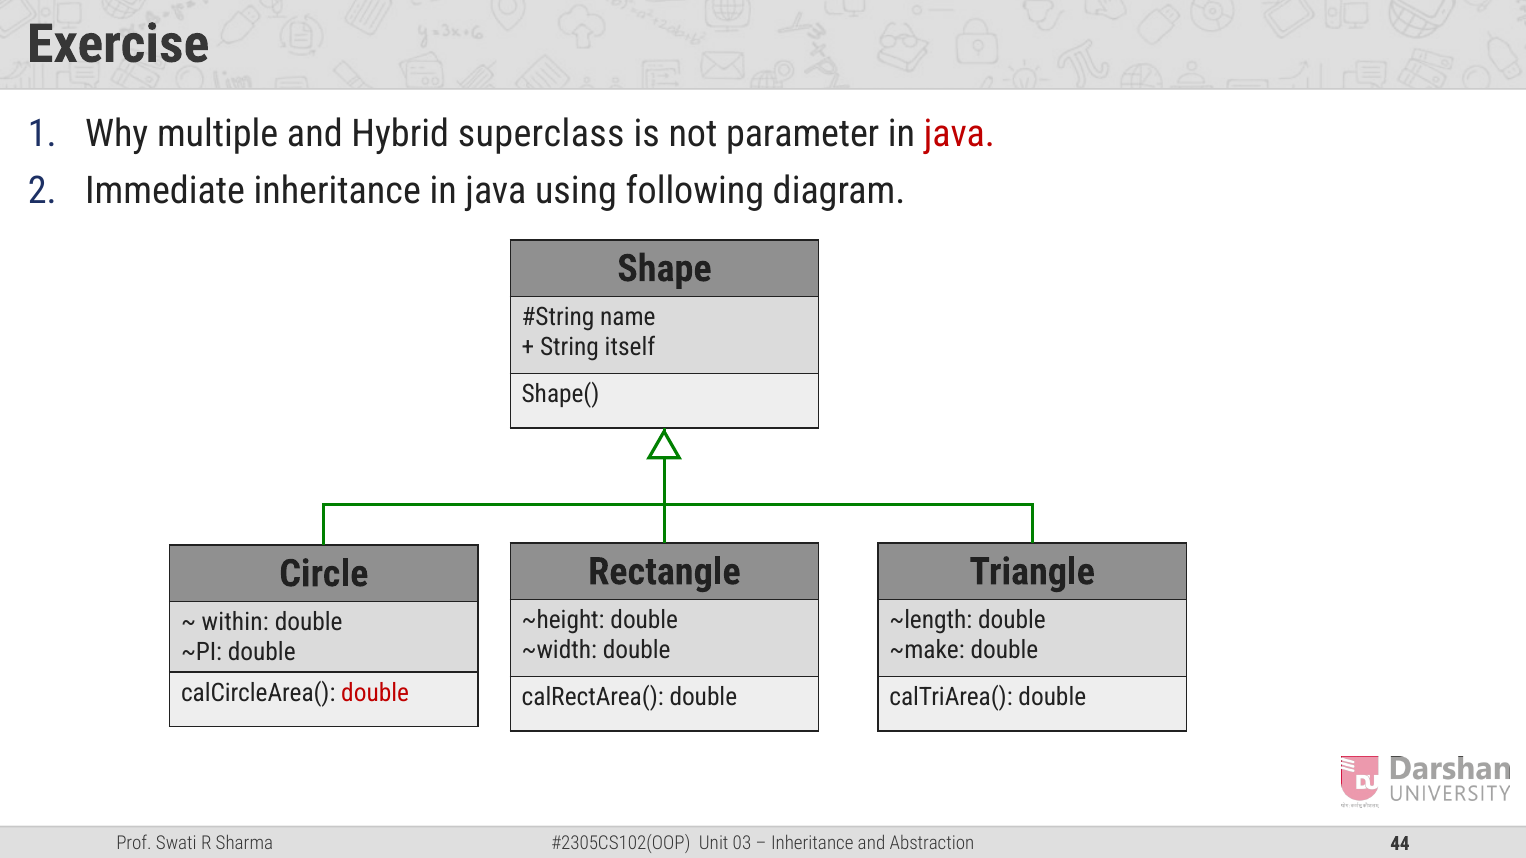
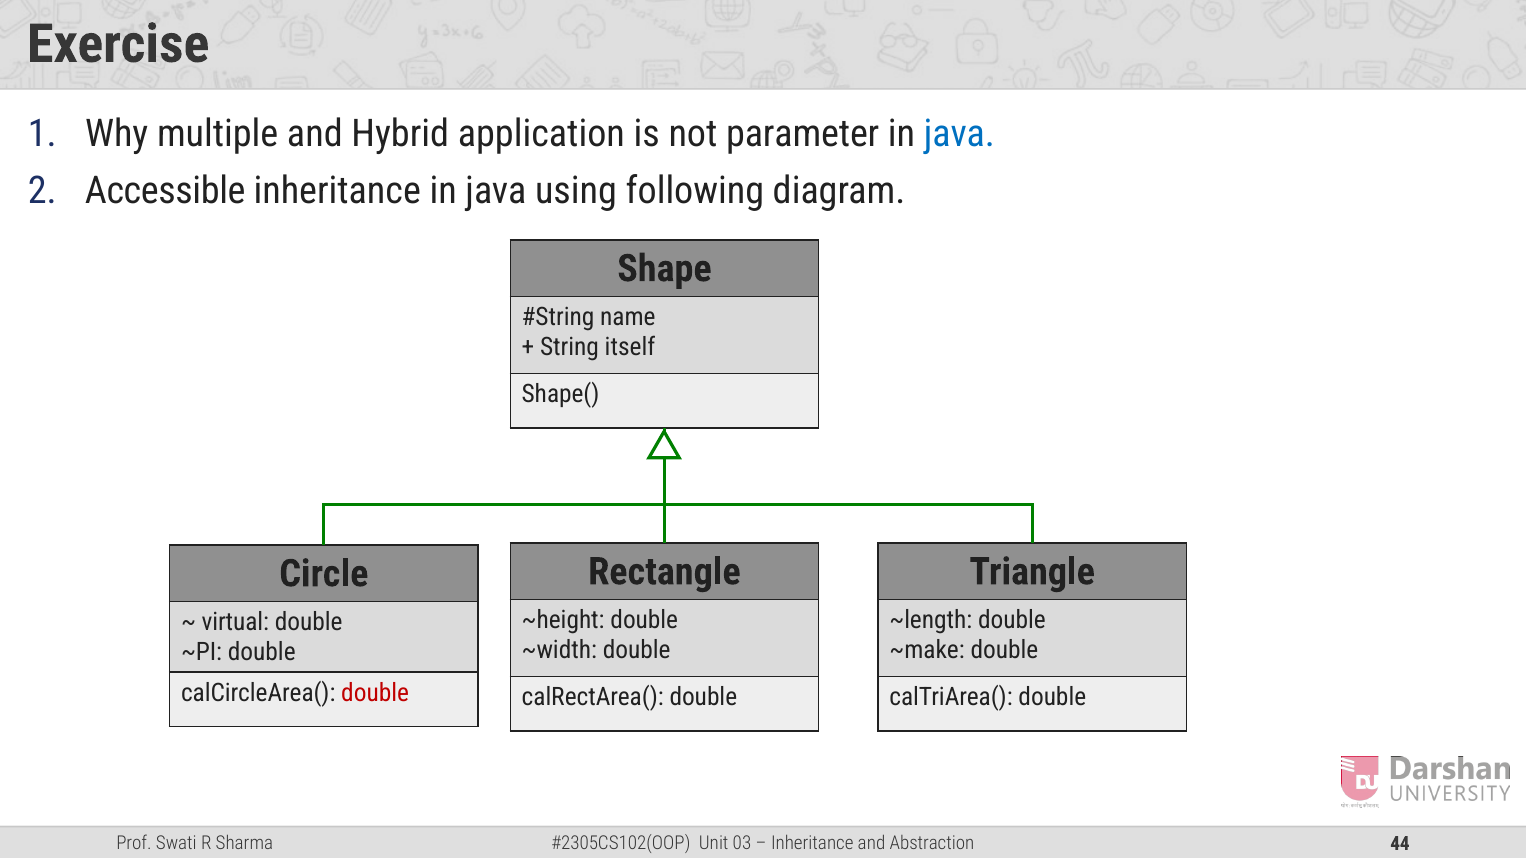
superclass: superclass -> application
java at (959, 134) colour: red -> blue
Immediate: Immediate -> Accessible
within: within -> virtual
